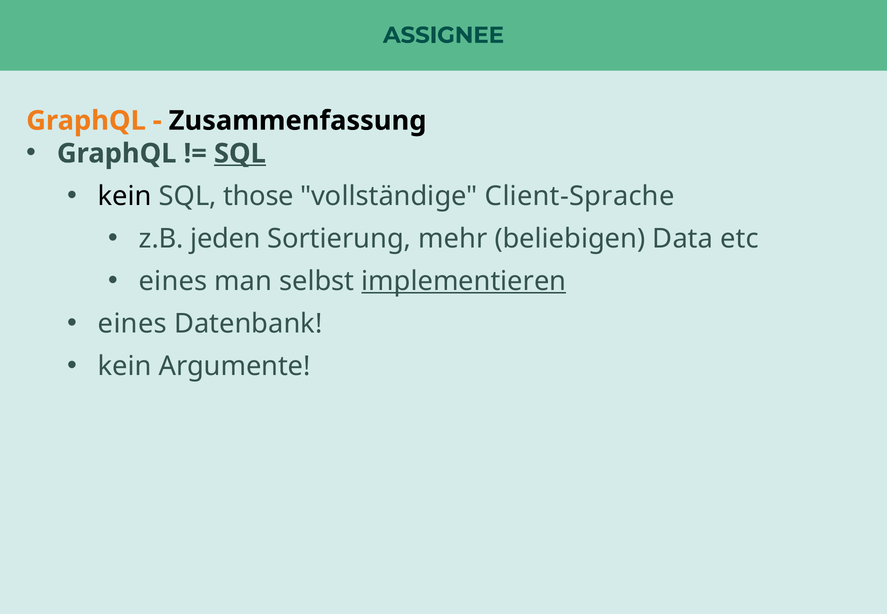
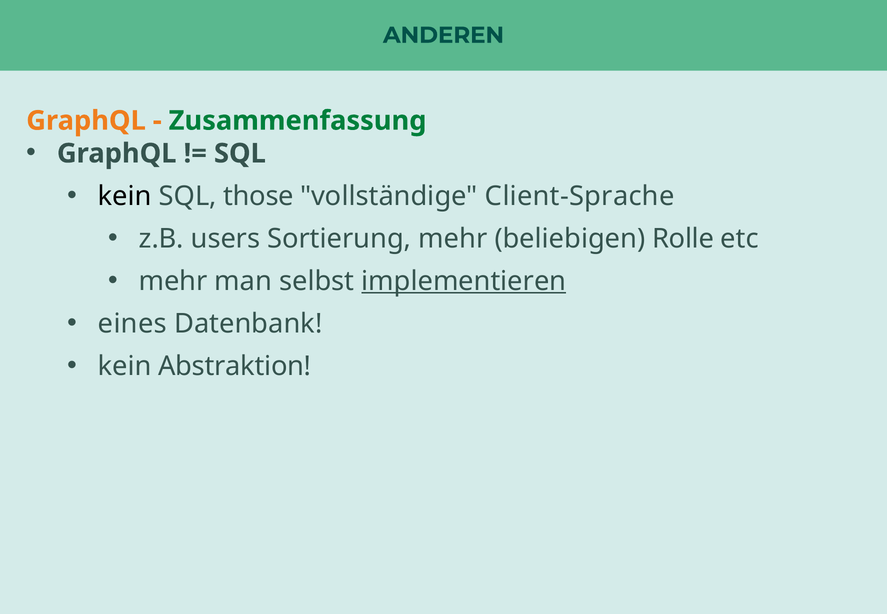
ASSIGNEE: ASSIGNEE -> ANDEREN
Zusammenfassung colour: black -> green
SQL at (240, 153) underline: present -> none
jeden: jeden -> users
Data: Data -> Rolle
eines at (173, 281): eines -> mehr
Argumente: Argumente -> Abstraktion
